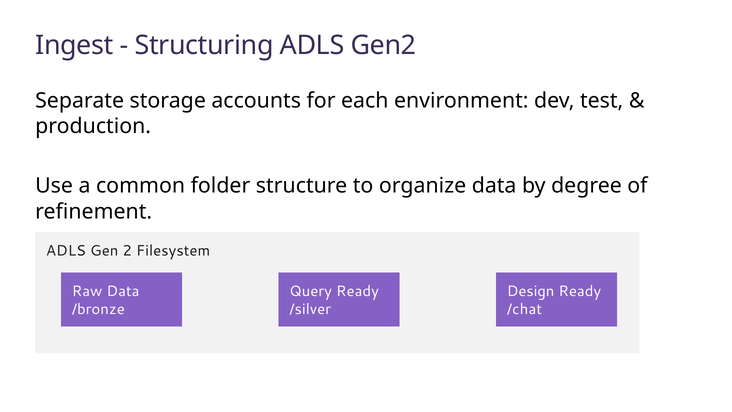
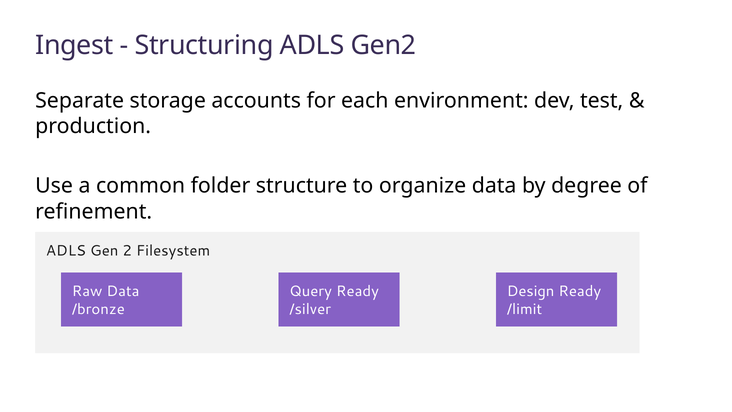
/chat: /chat -> /limit
